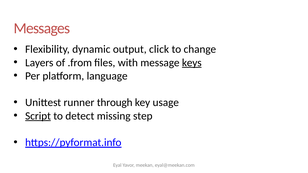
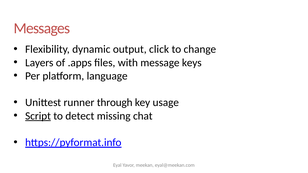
.from: .from -> .apps
keys underline: present -> none
step: step -> chat
